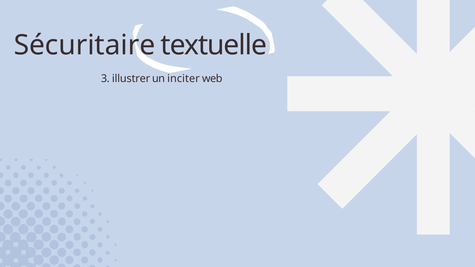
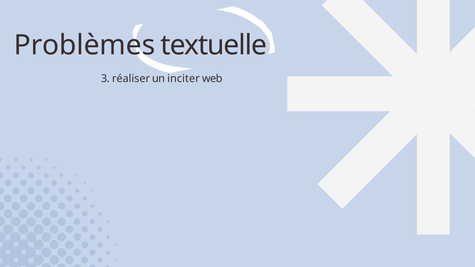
Sécuritaire: Sécuritaire -> Problèmes
illustrer: illustrer -> réaliser
